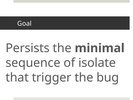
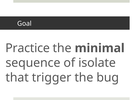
Persists: Persists -> Practice
